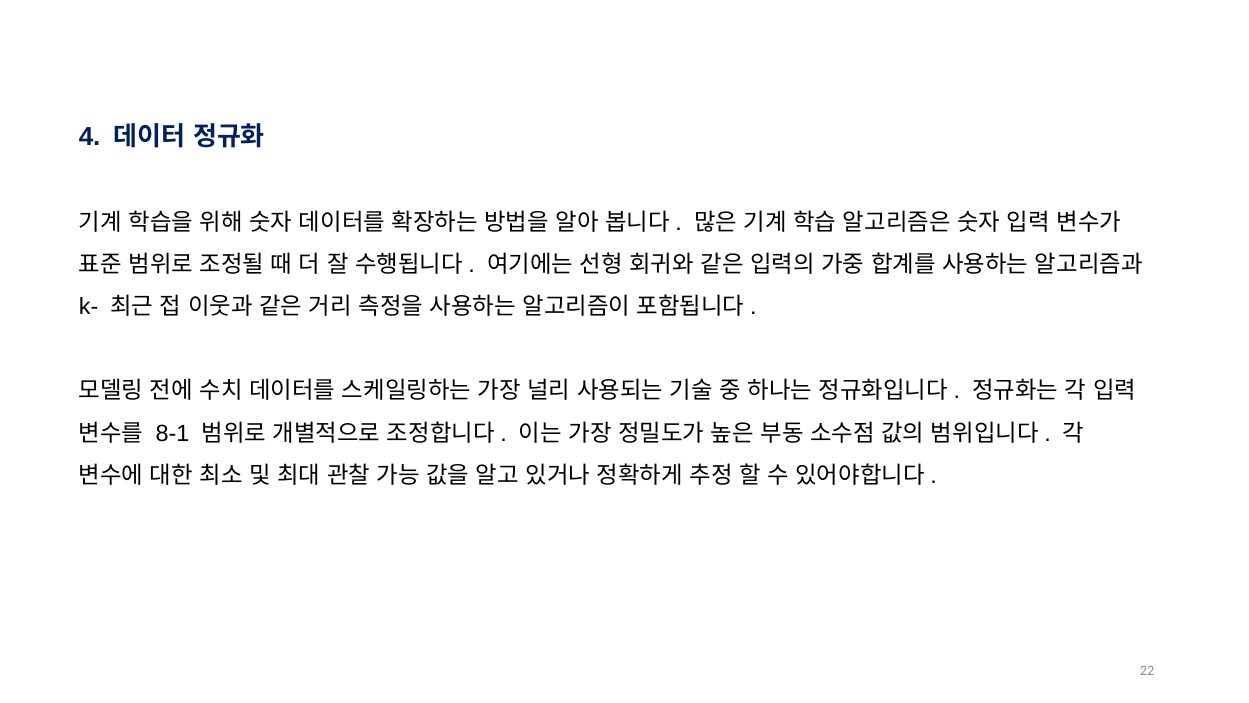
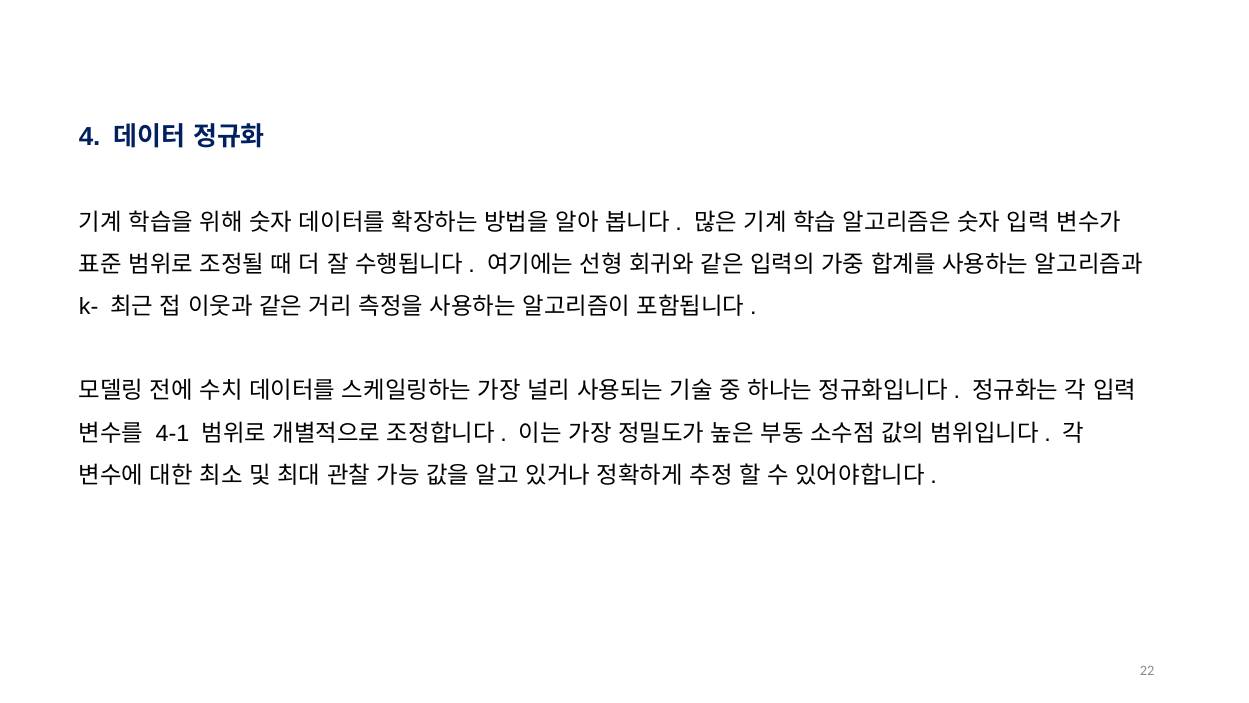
8-1: 8-1 -> 4-1
